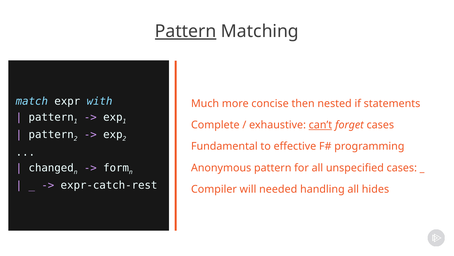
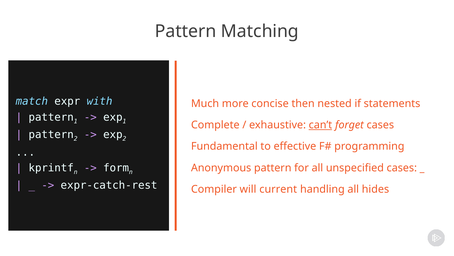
Pattern at (186, 31) underline: present -> none
changed: changed -> kprintf
needed: needed -> current
